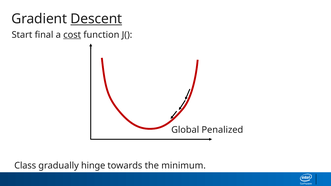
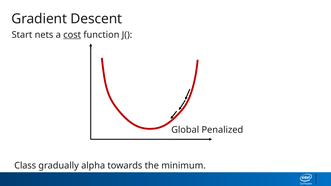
Descent underline: present -> none
final: final -> nets
hinge: hinge -> alpha
